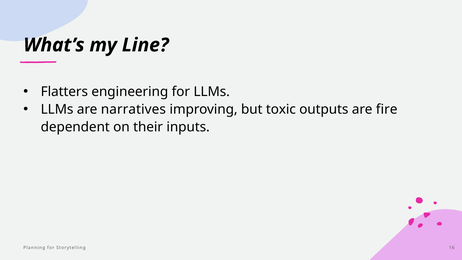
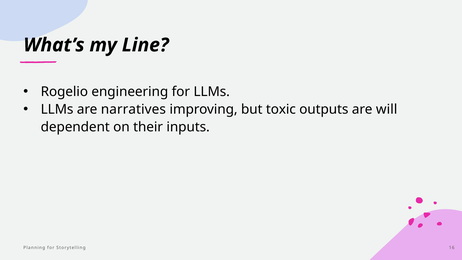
Flatters: Flatters -> Rogelio
fire: fire -> will
